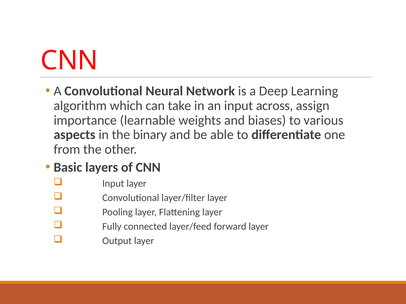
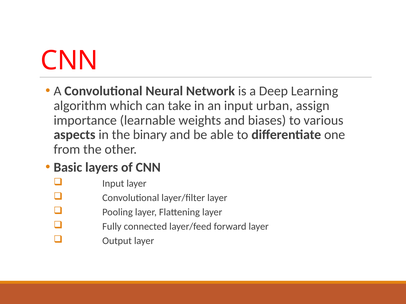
across: across -> urban
